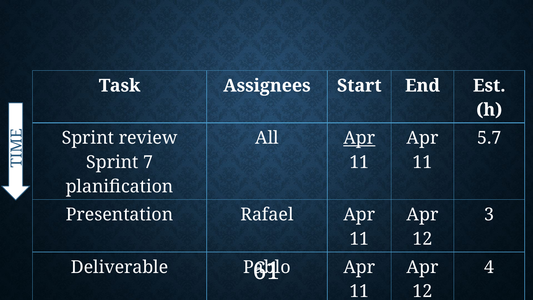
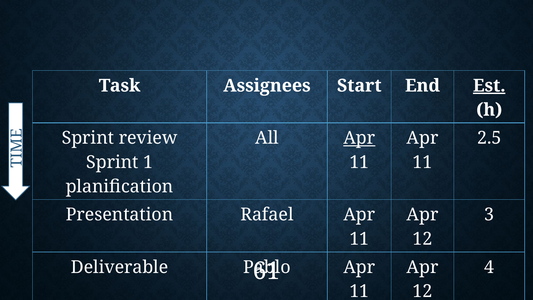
Est underline: none -> present
5.7: 5.7 -> 2.5
7: 7 -> 1
